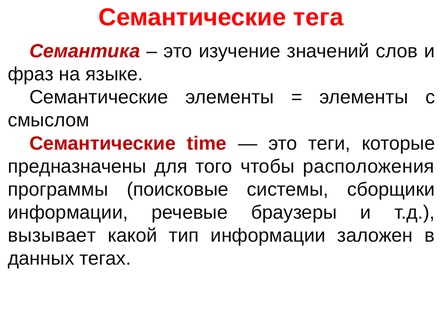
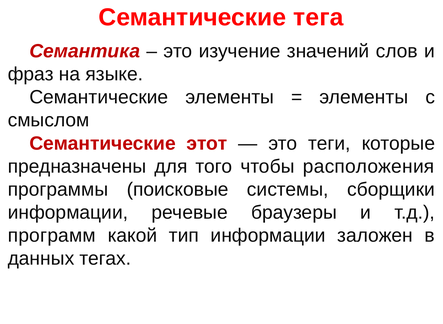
time: time -> этот
вызывает: вызывает -> программ
